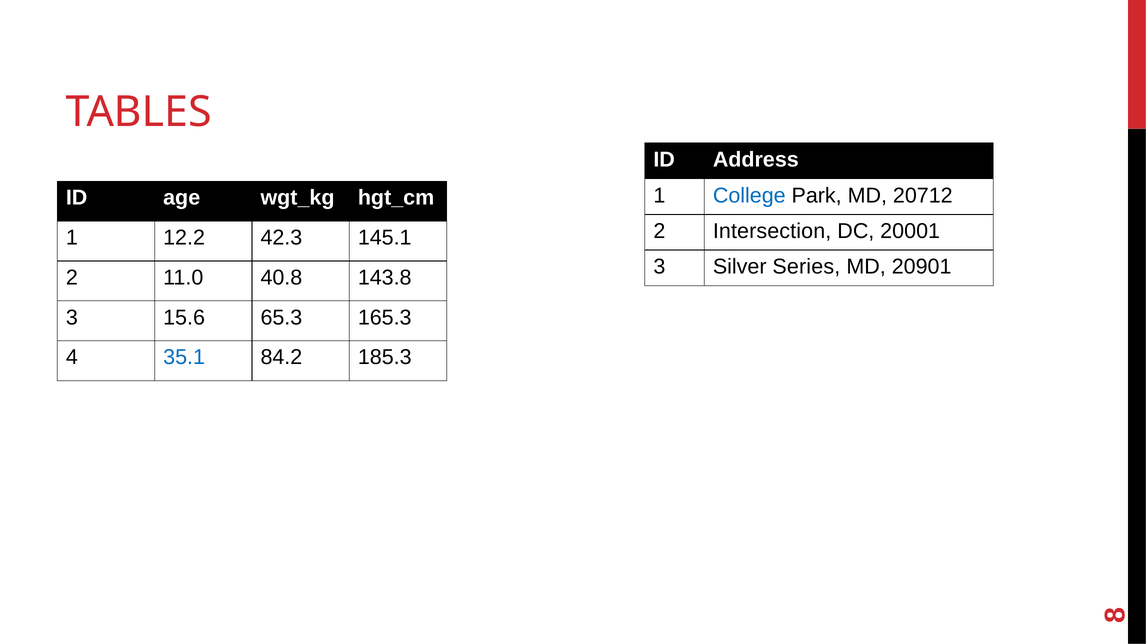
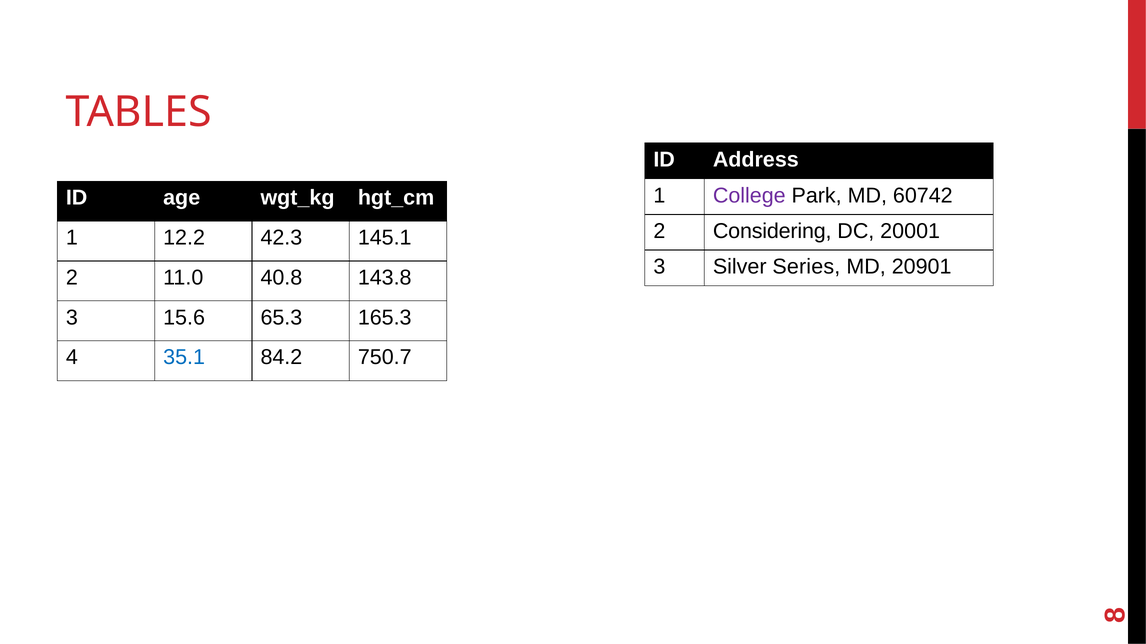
College colour: blue -> purple
20712: 20712 -> 60742
Intersection: Intersection -> Considering
185.3: 185.3 -> 750.7
